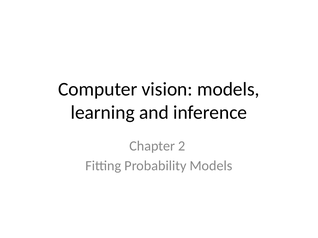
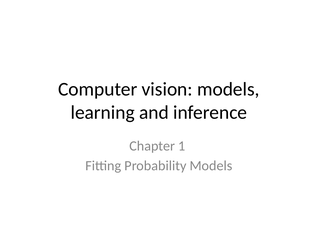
2: 2 -> 1
